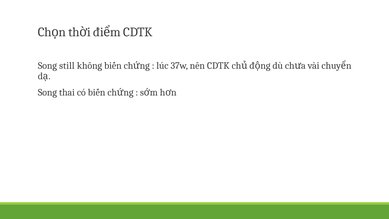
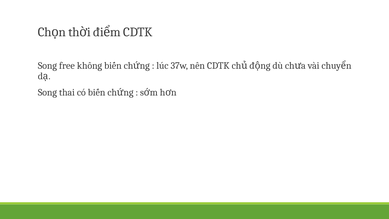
still: still -> free
